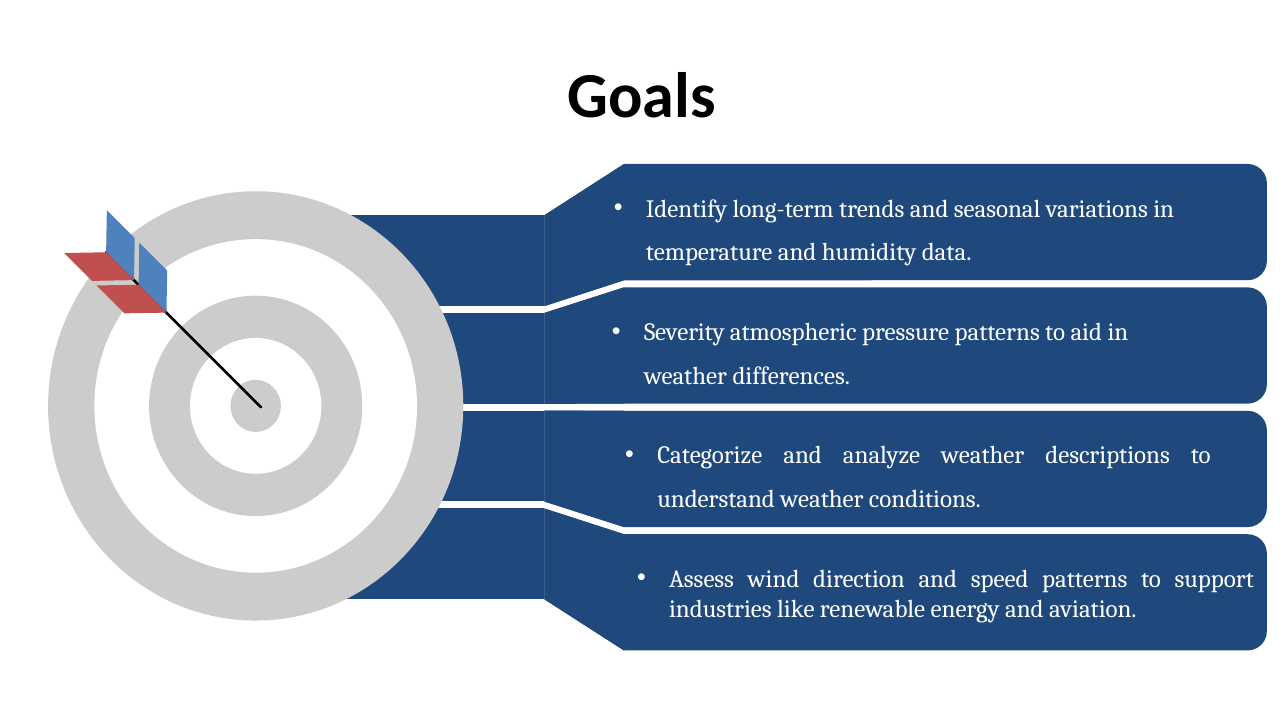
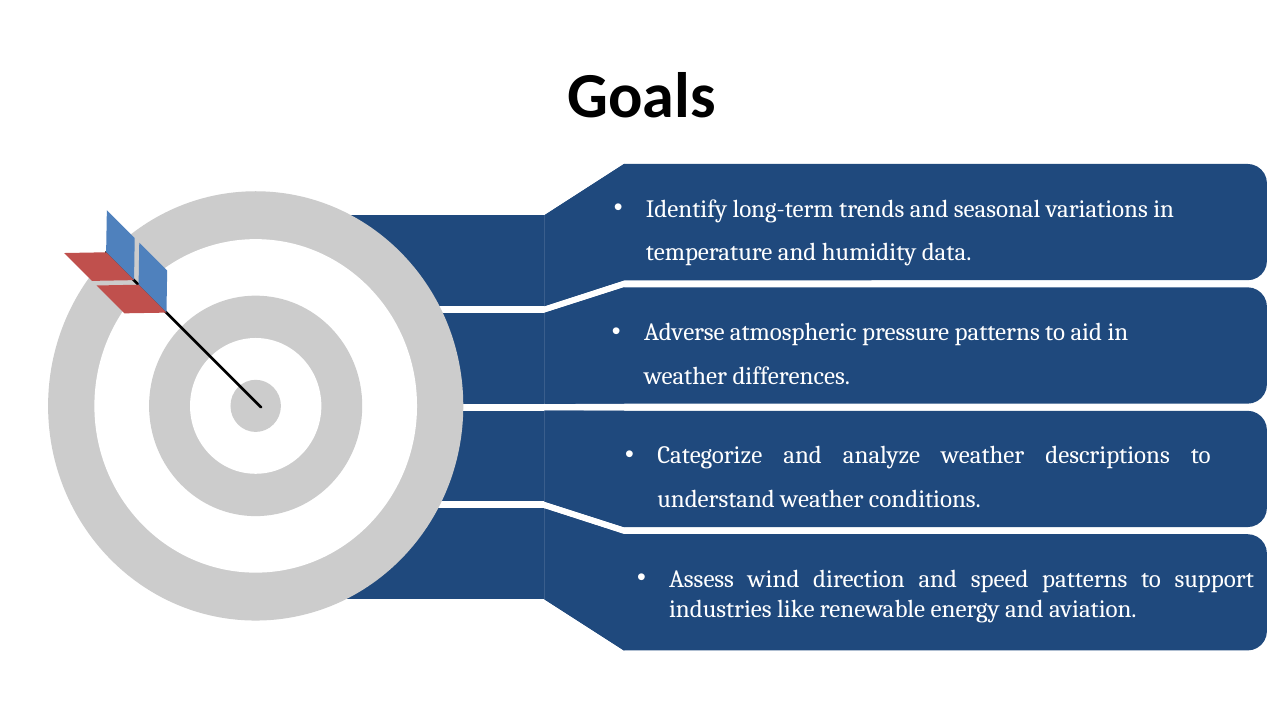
Severity: Severity -> Adverse
